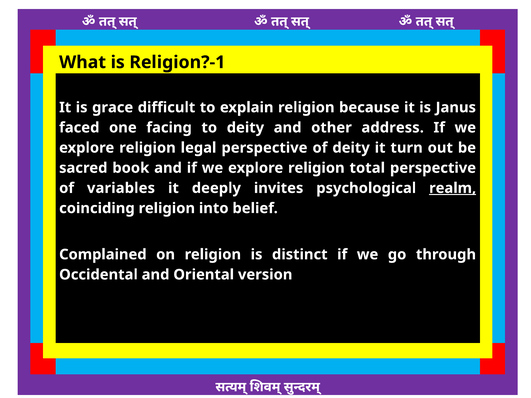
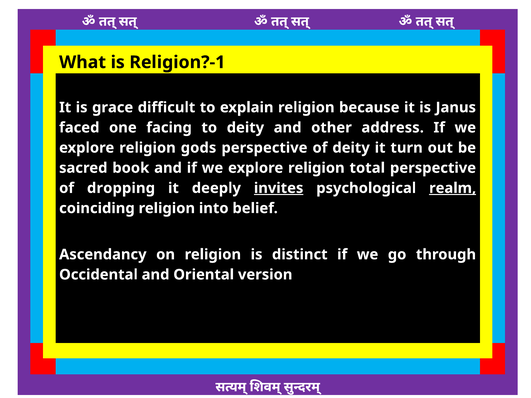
legal: legal -> gods
variables: variables -> dropping
invites underline: none -> present
Complained: Complained -> Ascendancy
